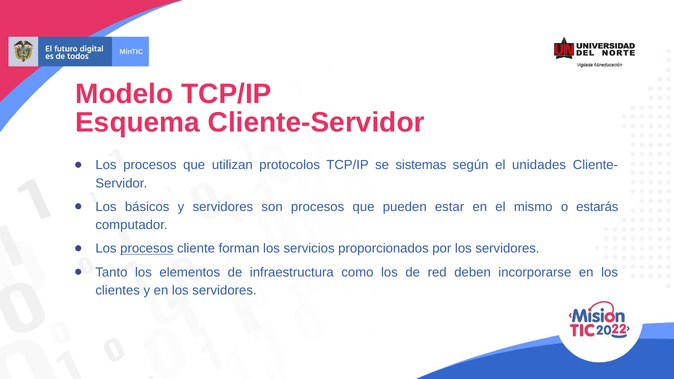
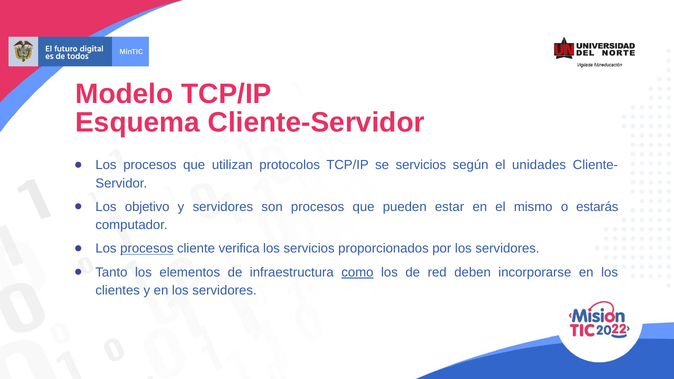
se sistemas: sistemas -> servicios
básicos: básicos -> objetivo
forman: forman -> verifica
como underline: none -> present
